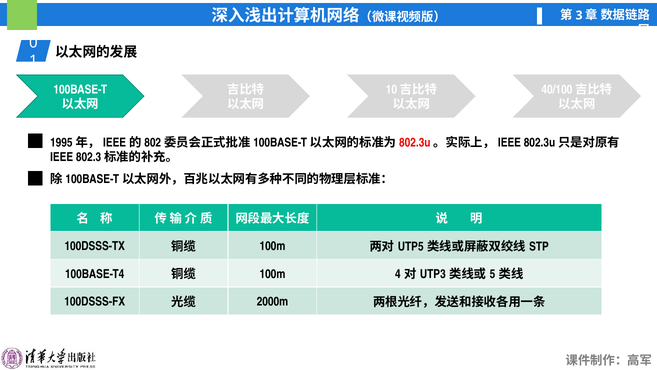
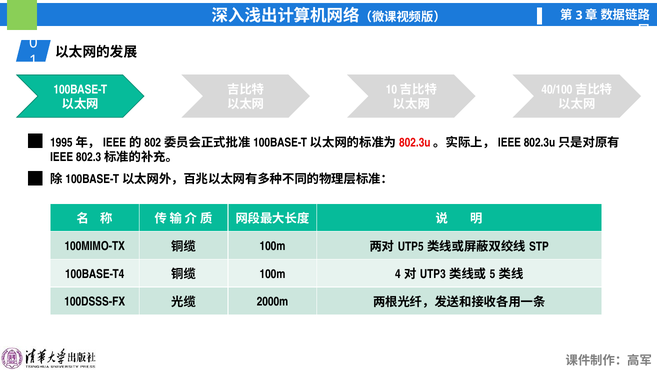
100DSSS-TX: 100DSSS-TX -> 100MIMO-TX
